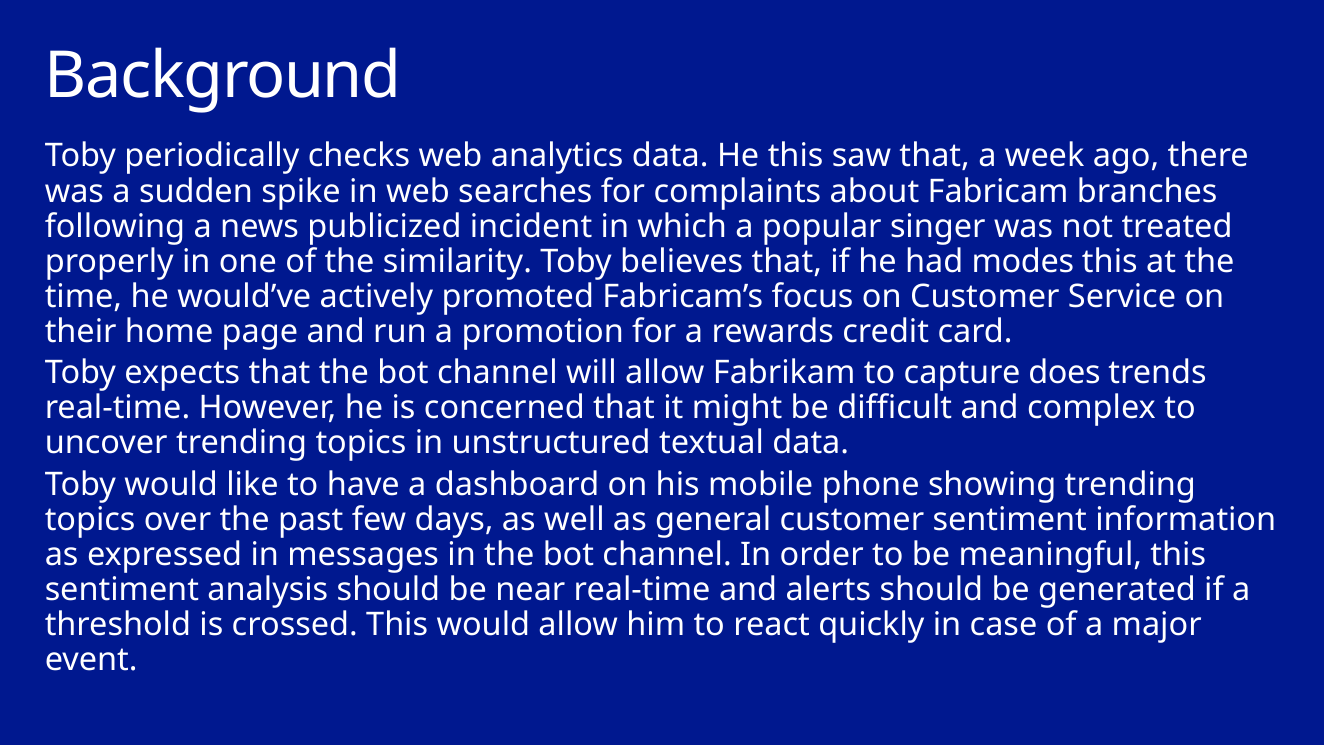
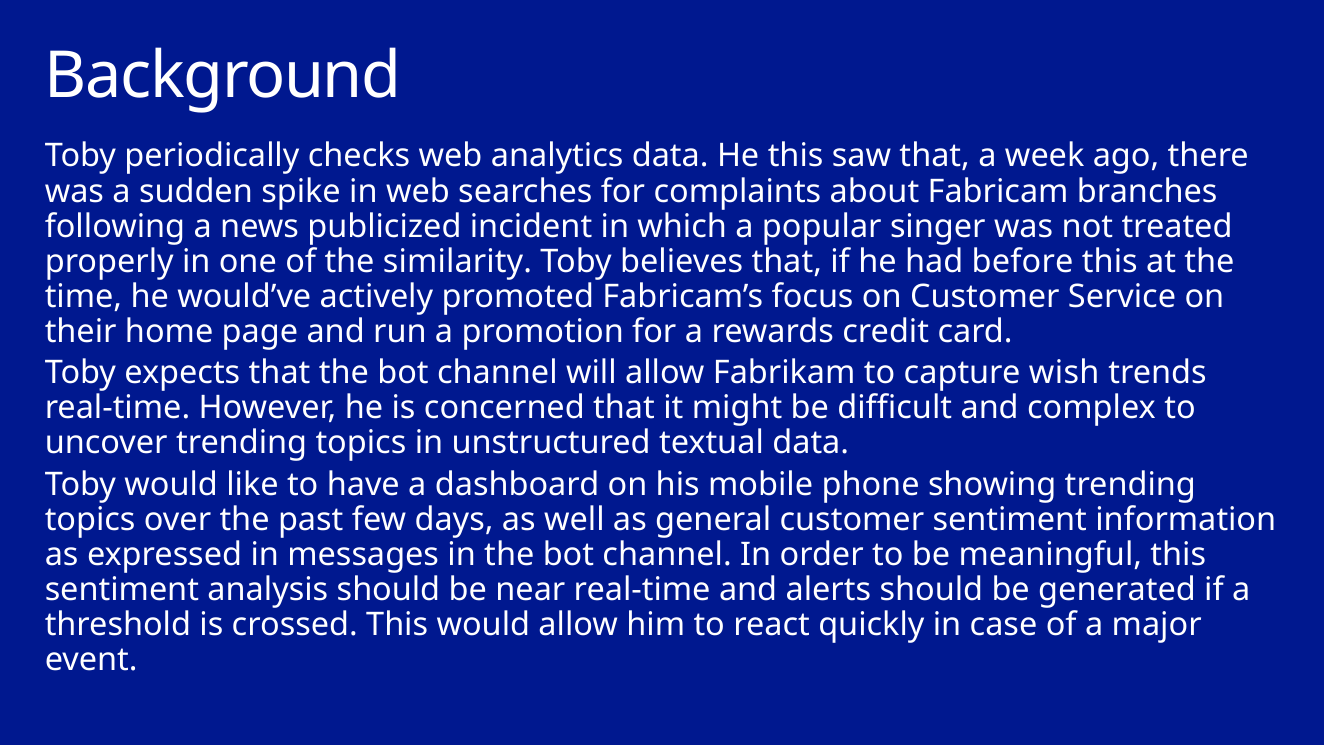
modes: modes -> before
does: does -> wish
